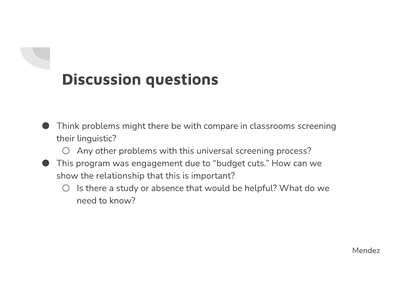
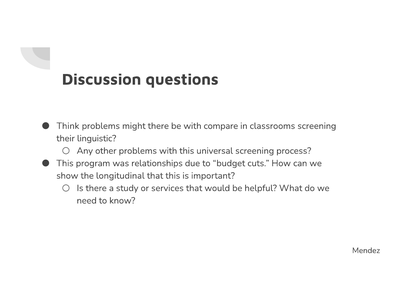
engagement: engagement -> relationships
relationship: relationship -> longitudinal
absence: absence -> services
